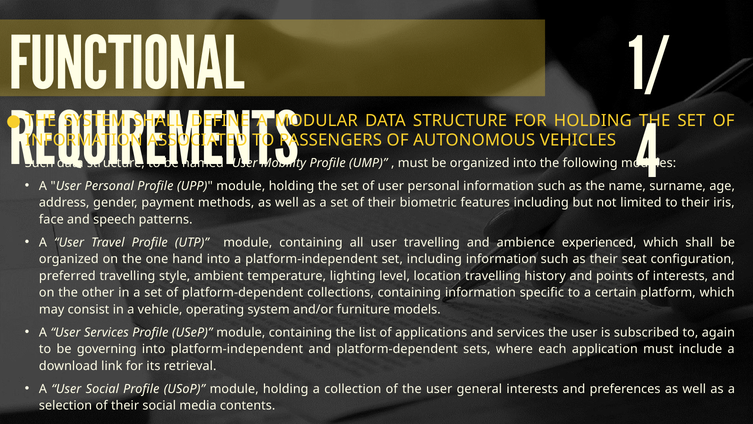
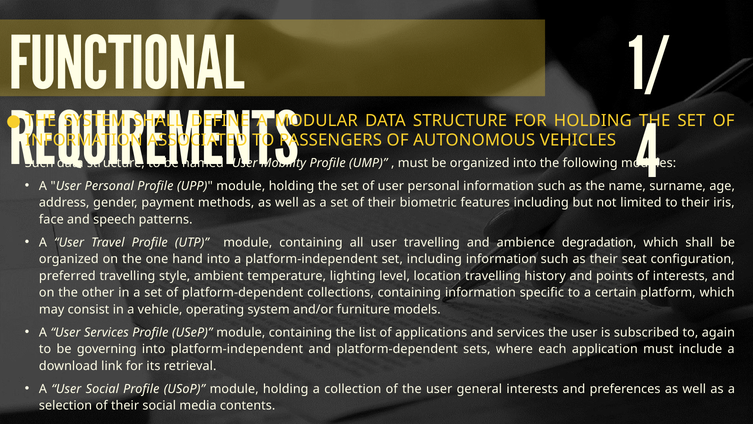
experienced: experienced -> degradation
